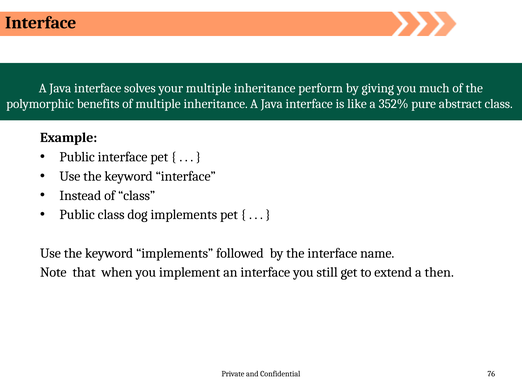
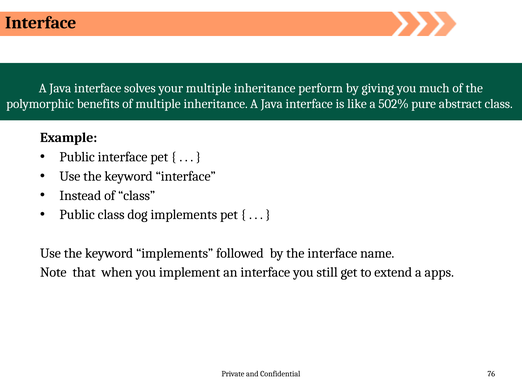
352%: 352% -> 502%
then: then -> apps
